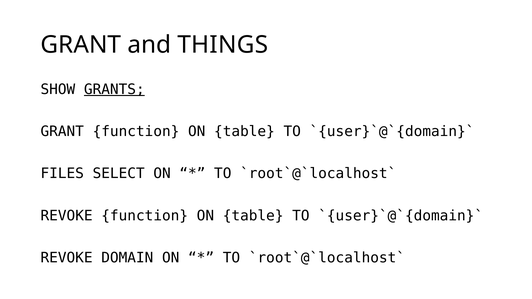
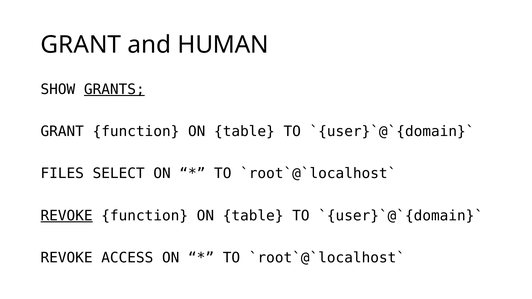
THINGS: THINGS -> HUMAN
REVOKE at (67, 216) underline: none -> present
DOMAIN: DOMAIN -> ACCESS
